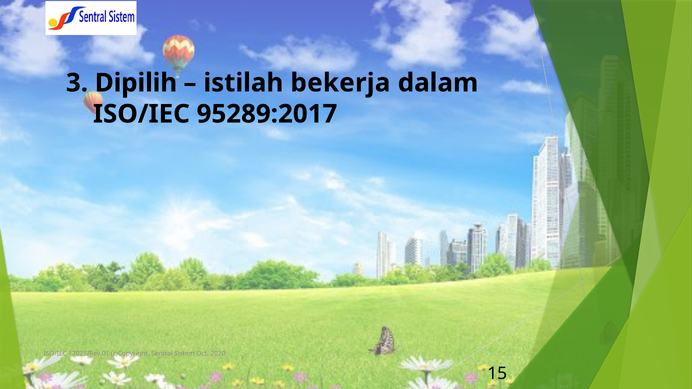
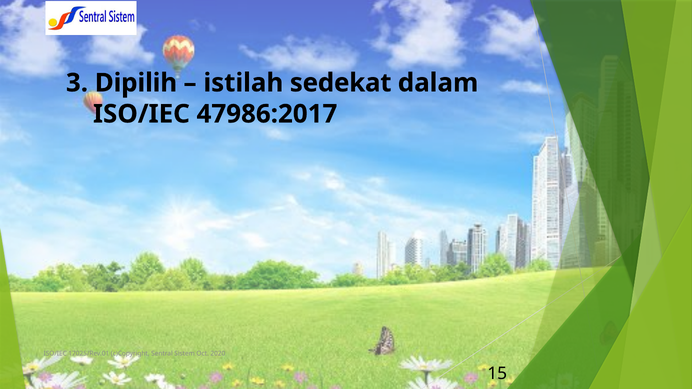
bekerja: bekerja -> sedekat
95289:2017: 95289:2017 -> 47986:2017
